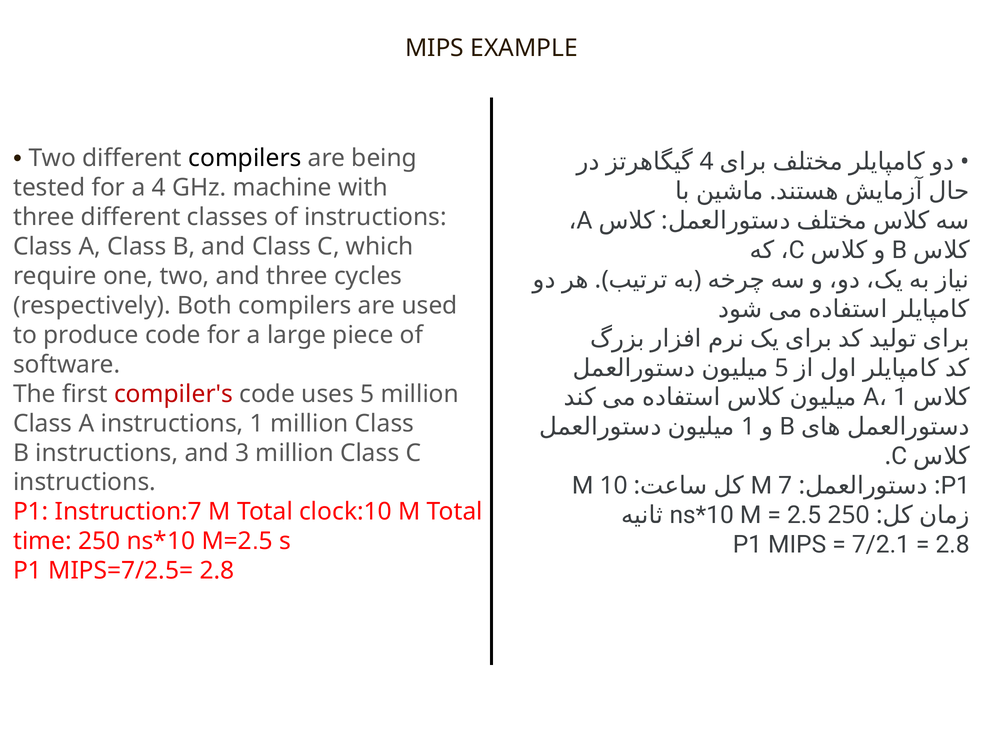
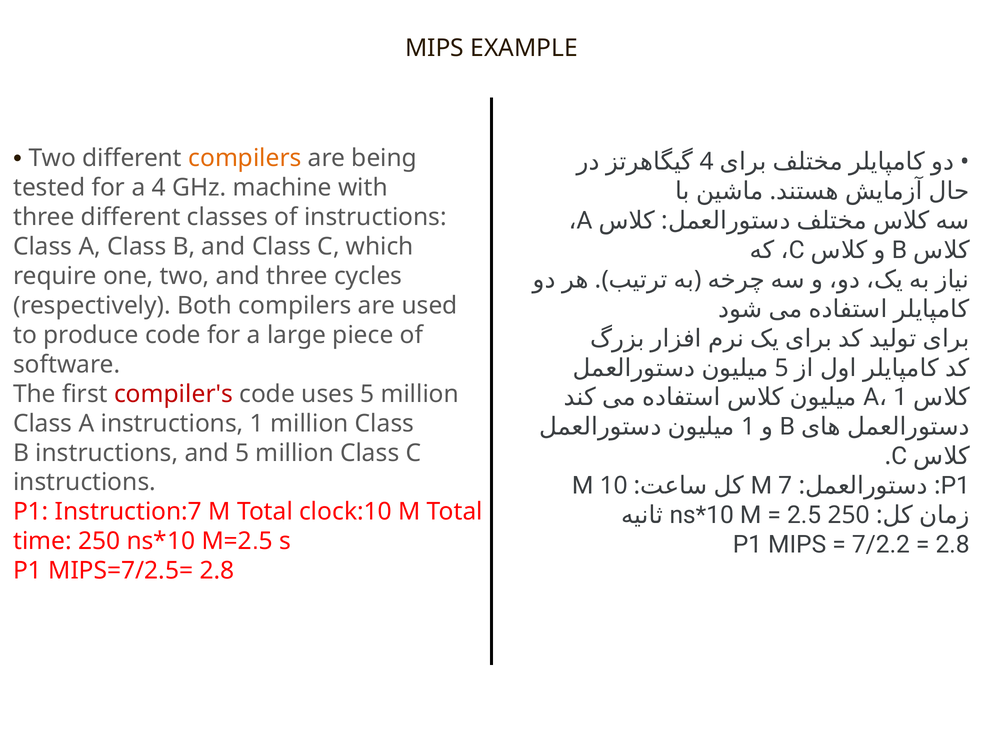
compilers at (245, 158) colour: black -> orange
and 3: 3 -> 5
7/2.1: 7/2.1 -> 7/2.2
